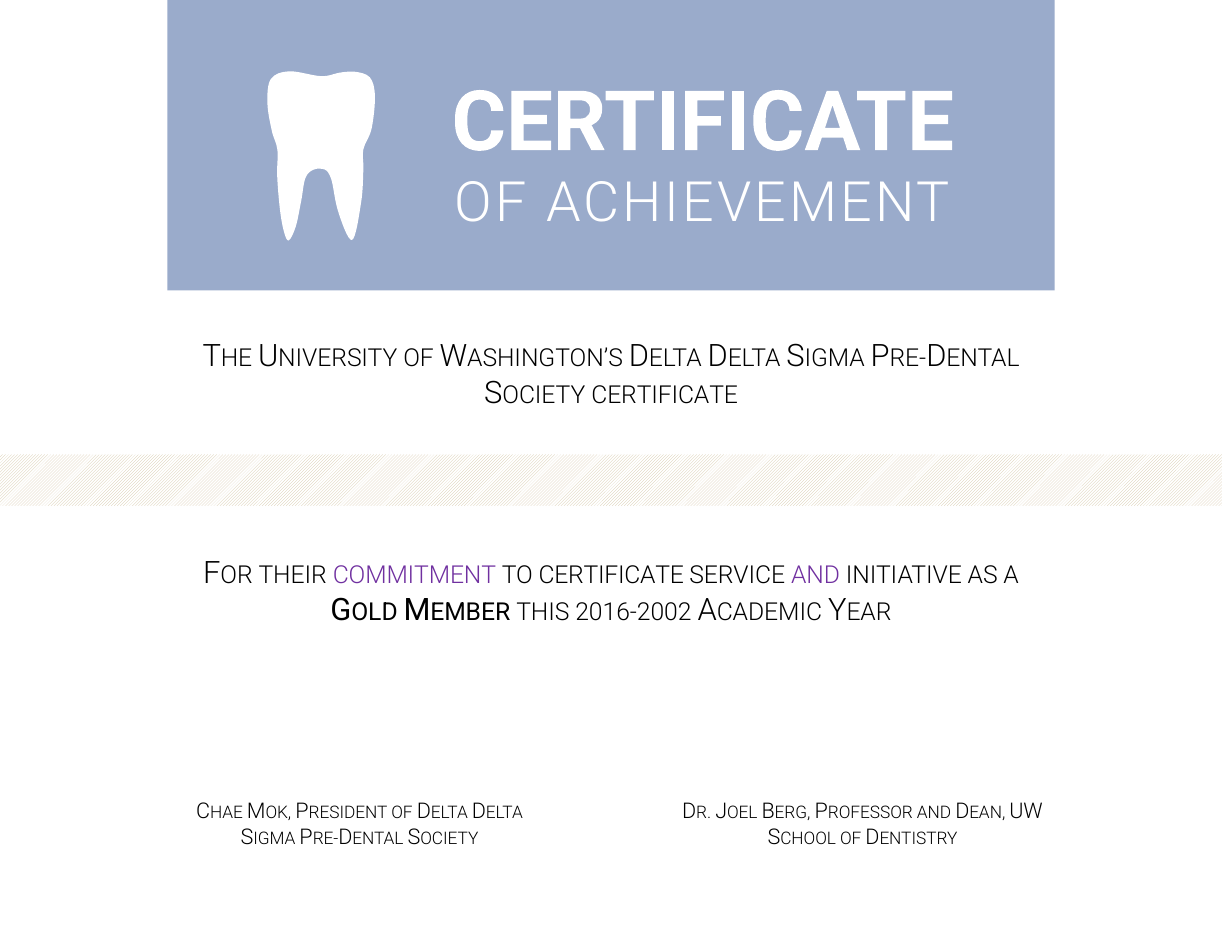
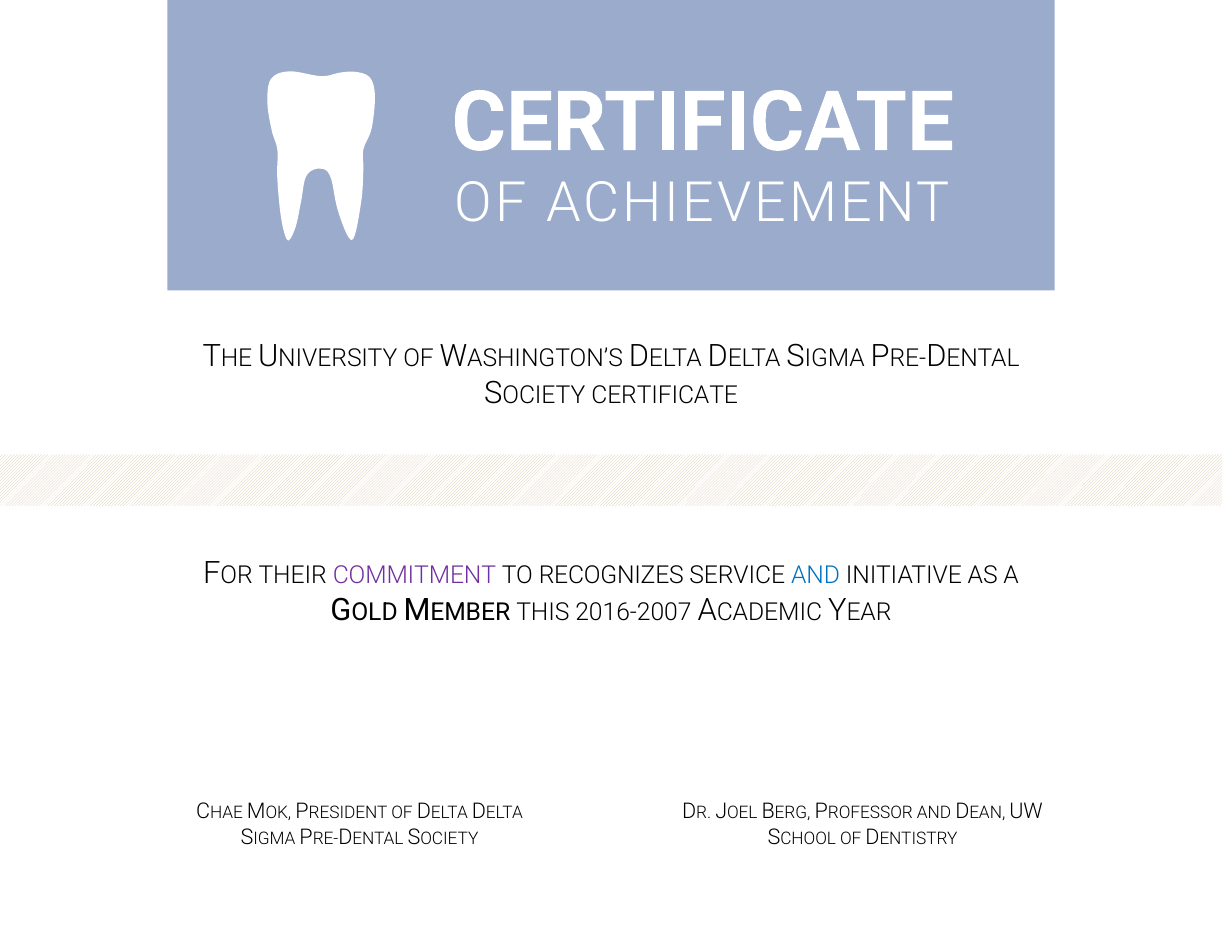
TO CERTIFICATE: CERTIFICATE -> RECOGNIZES
AND at (816, 576) colour: purple -> blue
2016-2002: 2016-2002 -> 2016-2007
